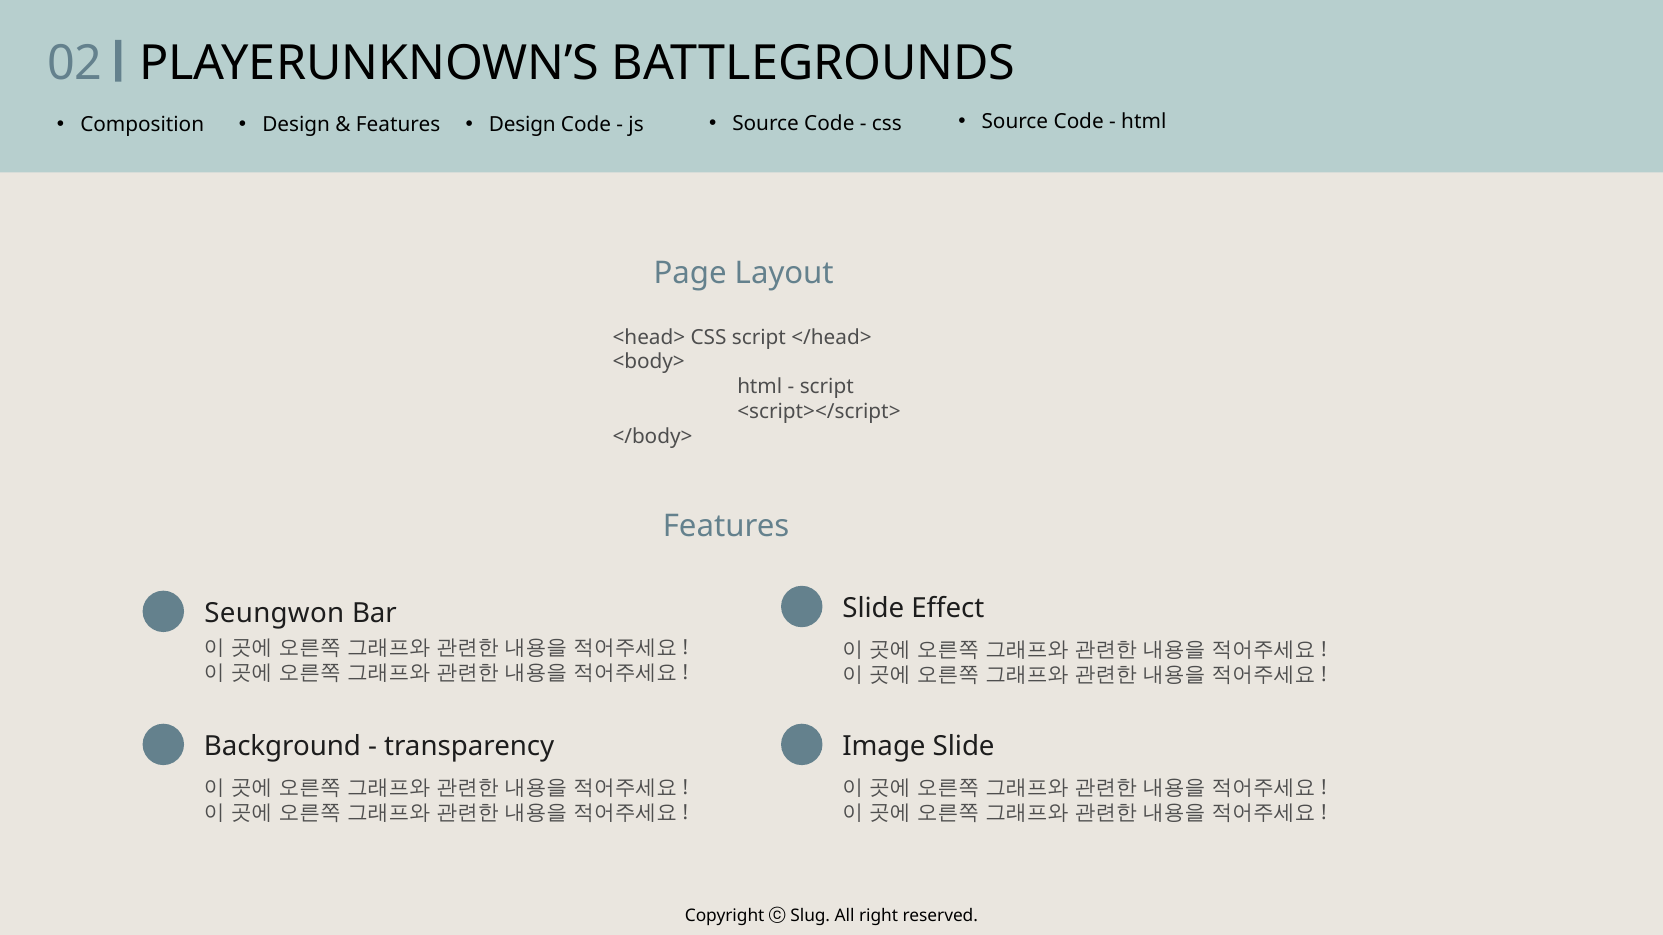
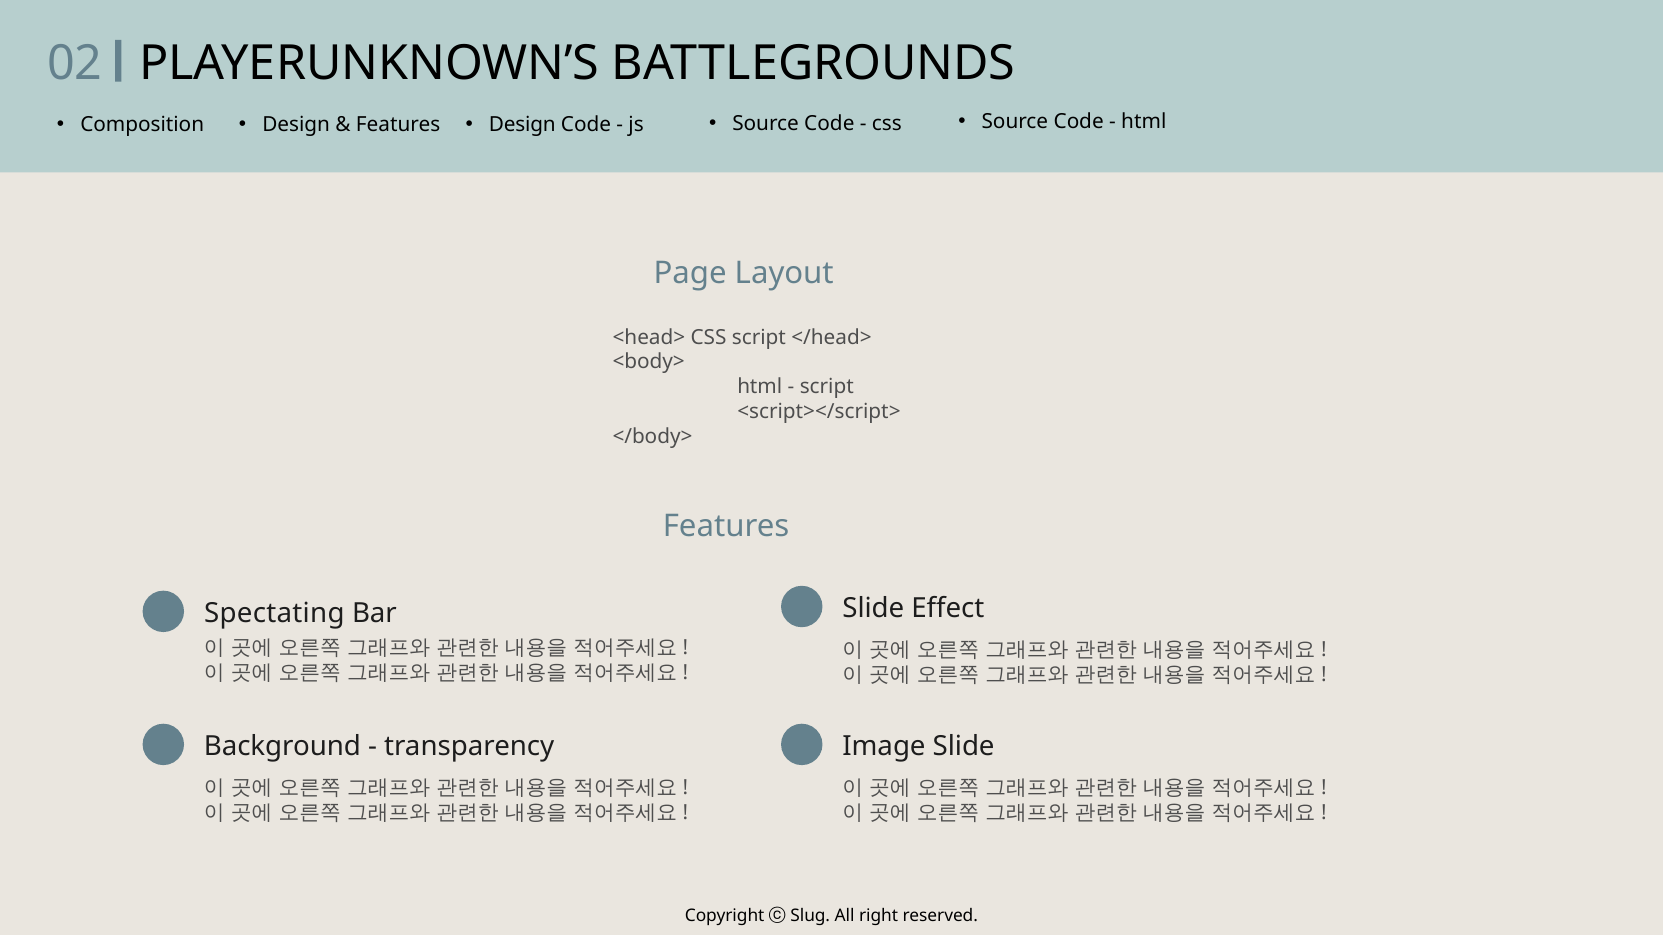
Seungwon: Seungwon -> Spectating
